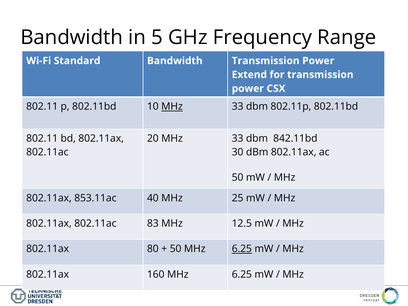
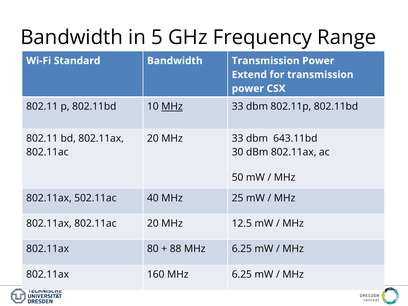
842.11bd: 842.11bd -> 643.11bd
853.11ac: 853.11ac -> 502.11ac
83 at (153, 223): 83 -> 20
50 at (176, 249): 50 -> 88
6.25 at (242, 249) underline: present -> none
